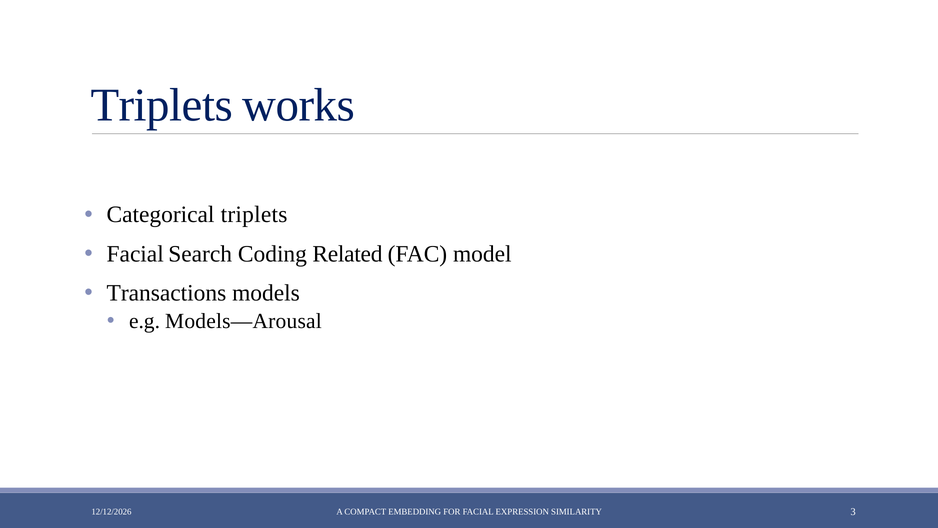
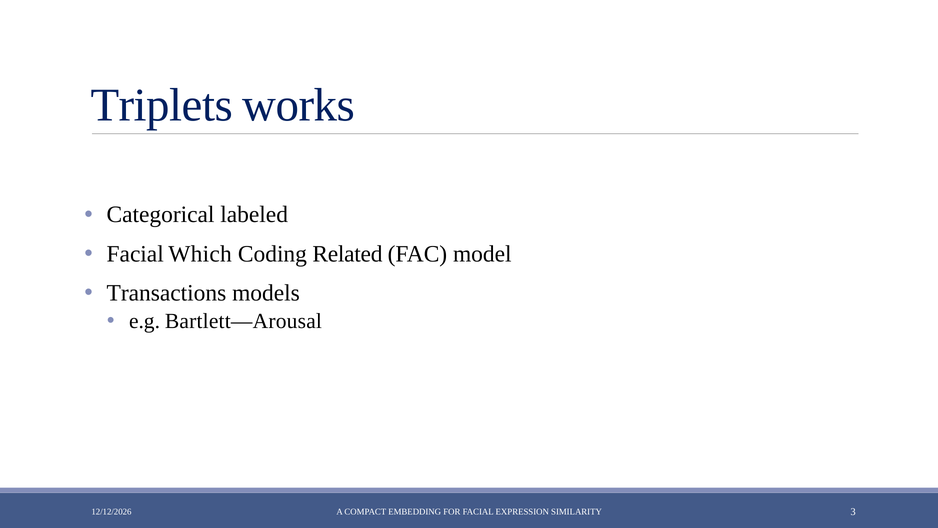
Categorical triplets: triplets -> labeled
Search: Search -> Which
Models—Arousal: Models—Arousal -> Bartlett—Arousal
